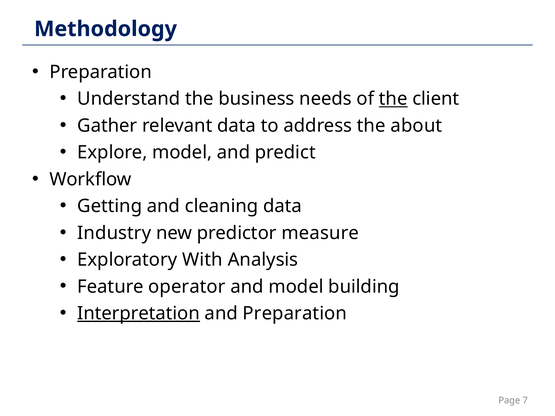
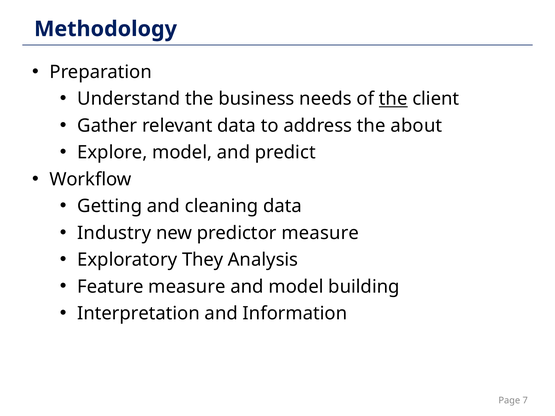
With: With -> They
Feature operator: operator -> measure
Interpretation underline: present -> none
and Preparation: Preparation -> Information
